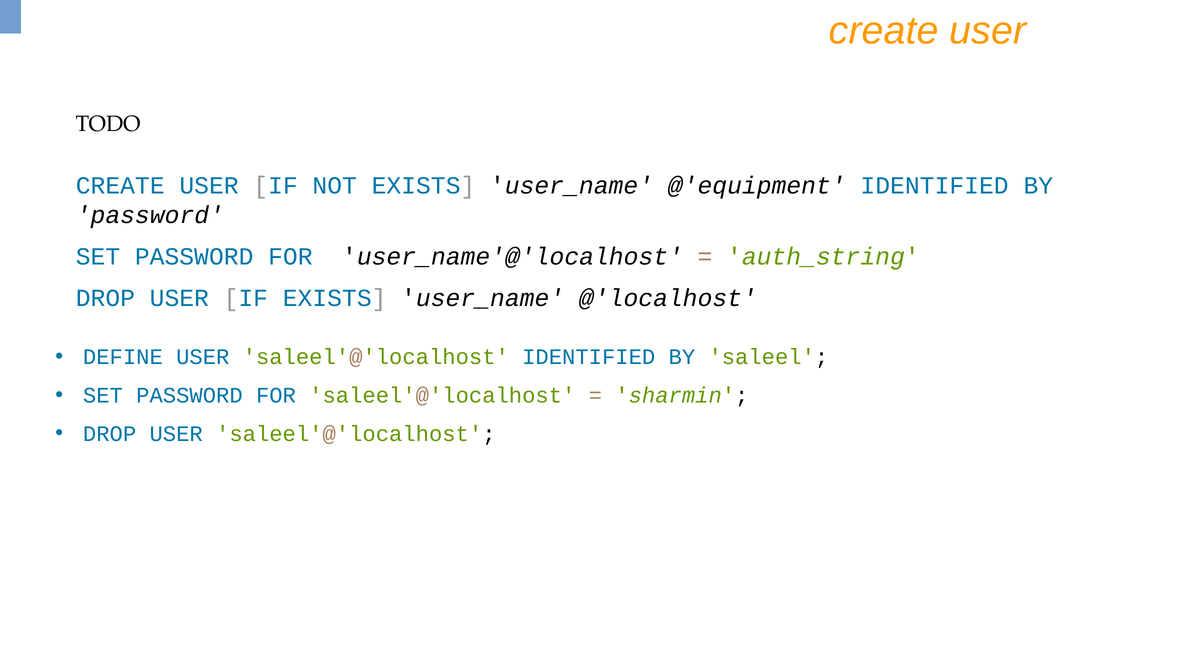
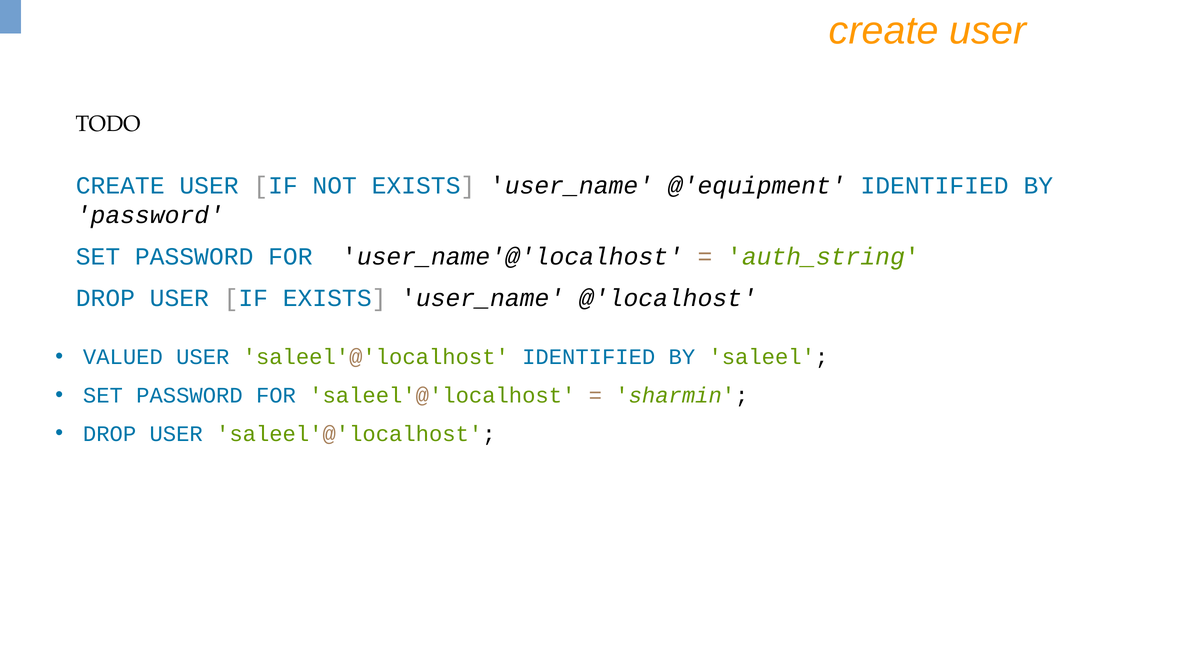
DEFINE: DEFINE -> VALUED
